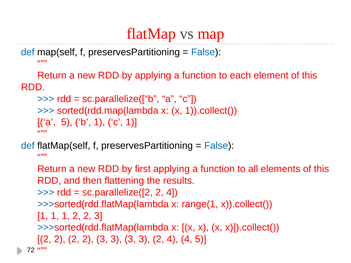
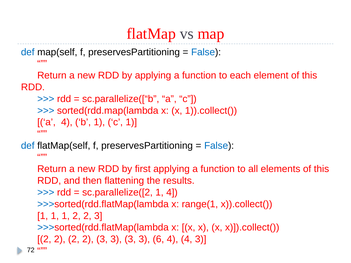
a 5: 5 -> 4
sc.parallelize([2 2: 2 -> 1
3 2: 2 -> 6
4 5: 5 -> 3
